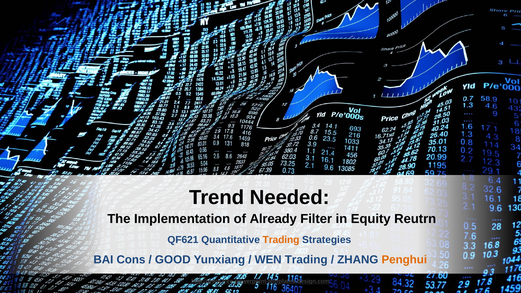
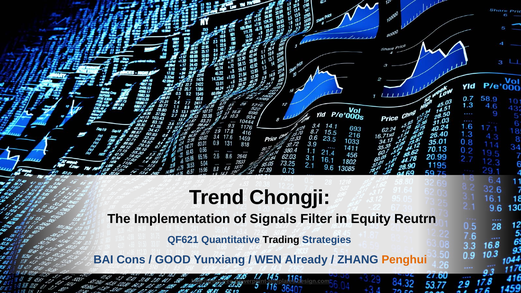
Needed: Needed -> Chongji
Already: Already -> Signals
Trading at (281, 240) colour: orange -> black
WEN Trading: Trading -> Already
